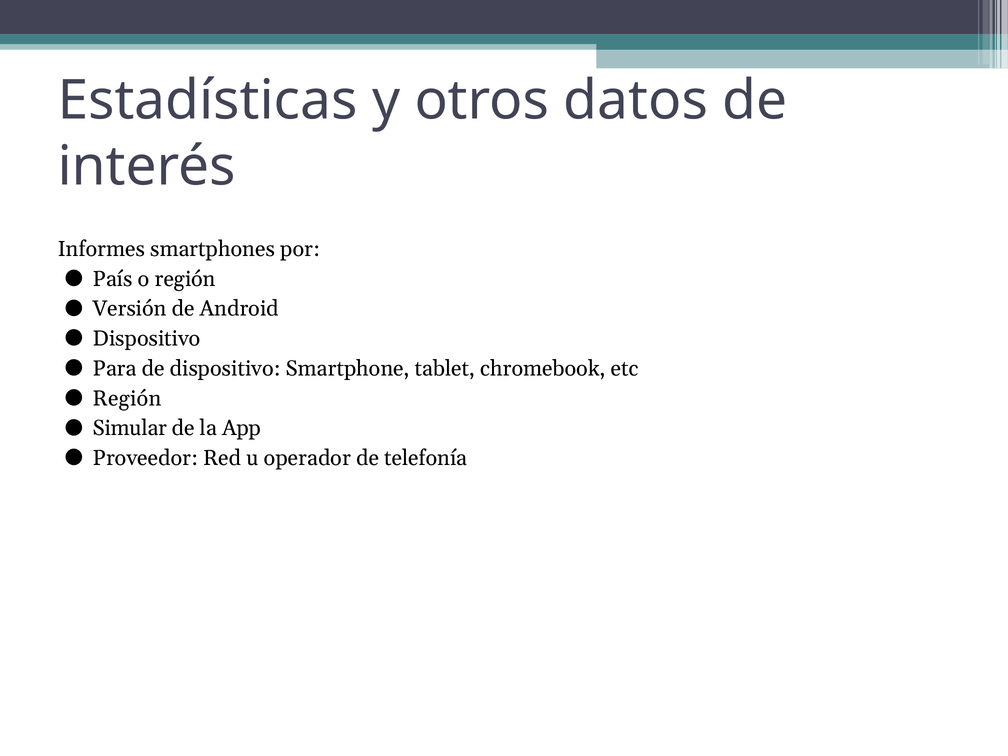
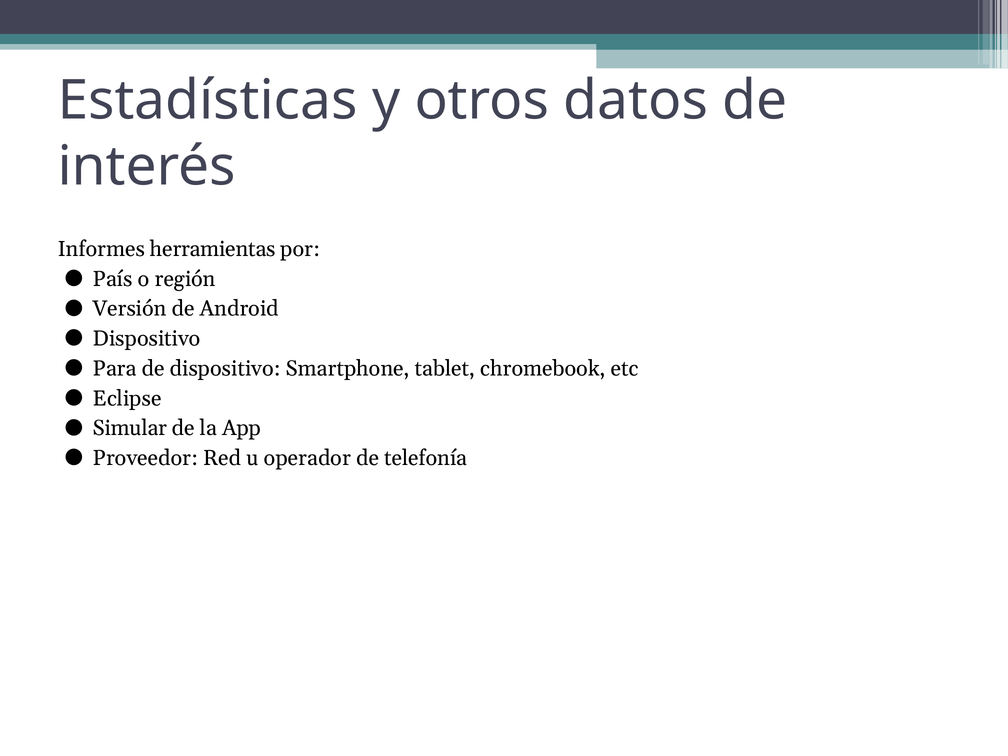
smartphones: smartphones -> herramientas
Región at (127, 398): Región -> Eclipse
